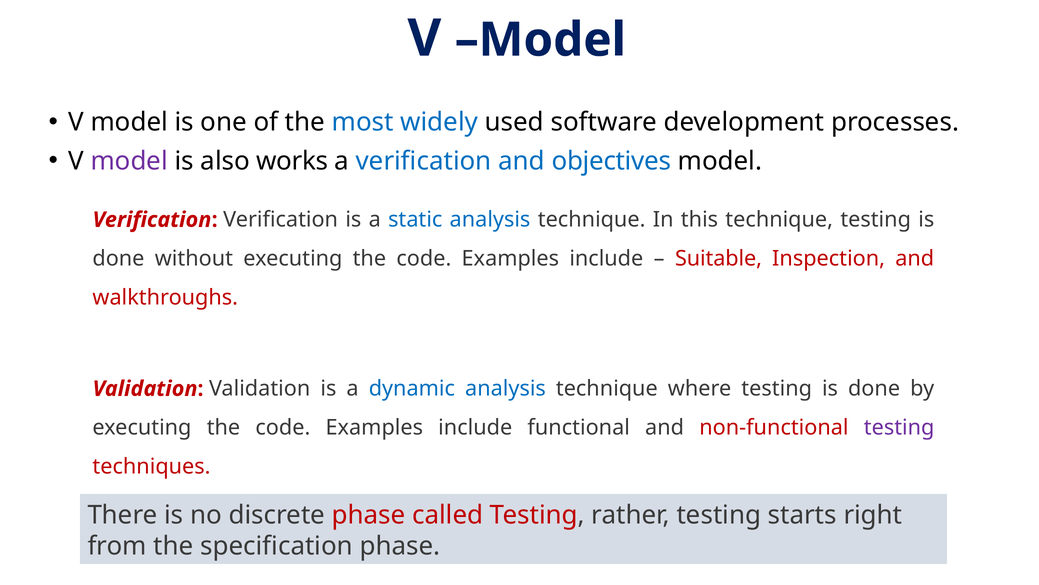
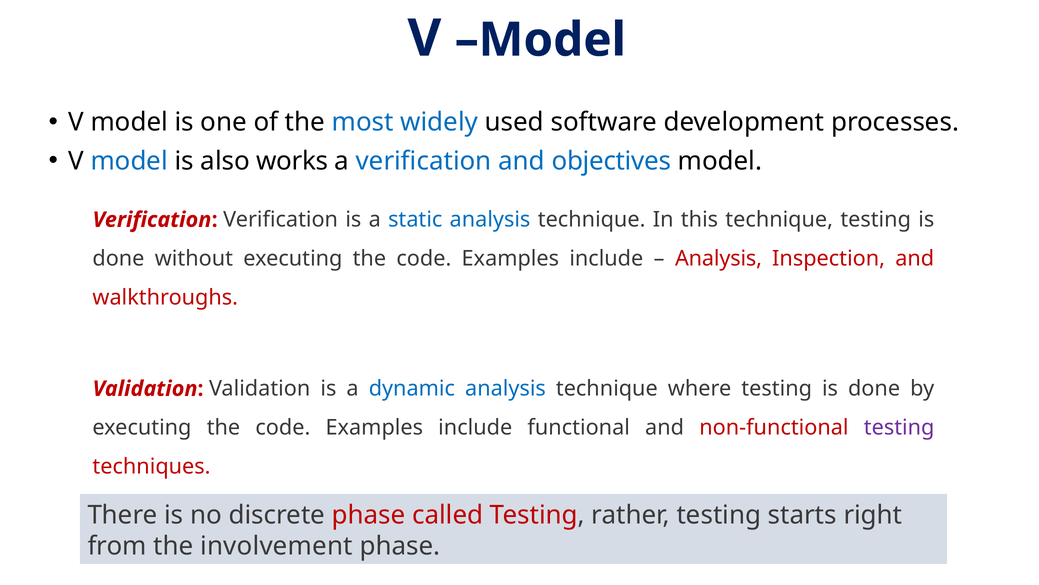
model at (129, 161) colour: purple -> blue
Suitable at (719, 259): Suitable -> Analysis
specification: specification -> involvement
